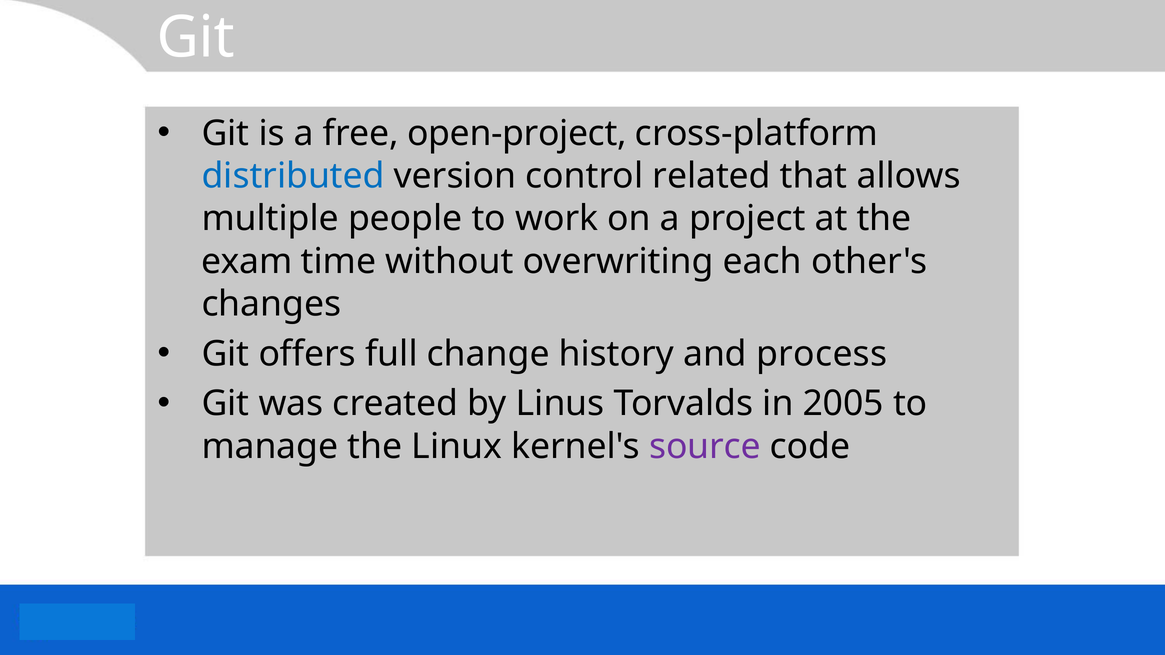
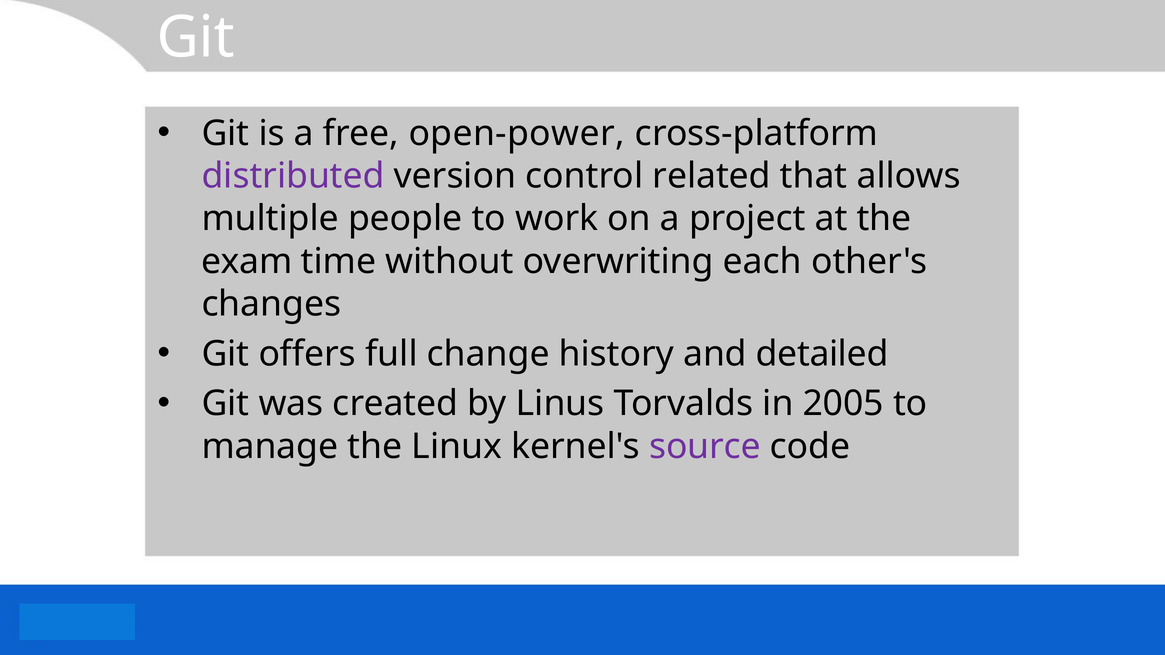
open-project: open-project -> open-power
distributed colour: blue -> purple
process: process -> detailed
